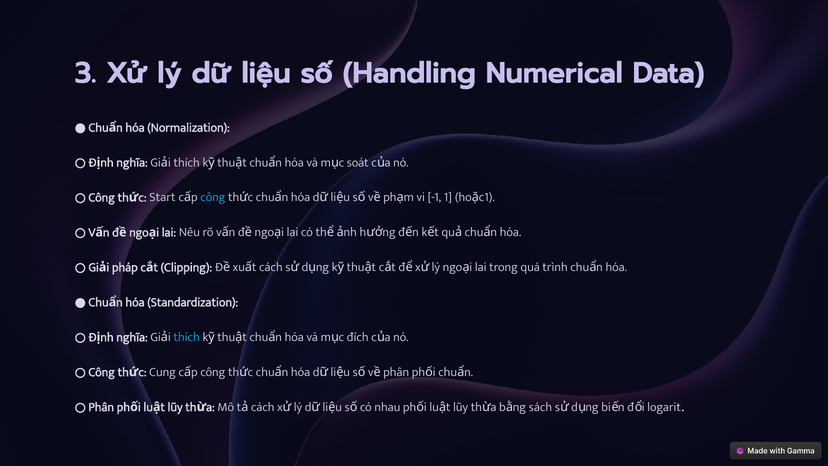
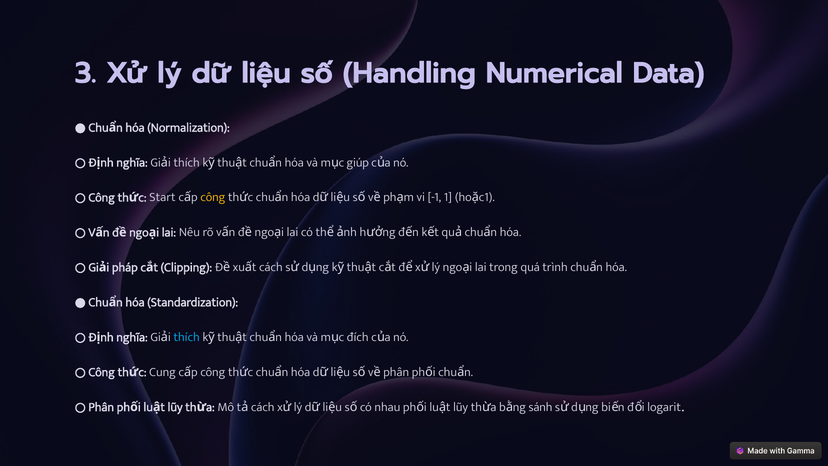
soát: soát -> giúp
công at (213, 197) colour: light blue -> yellow
sách: sách -> sánh
